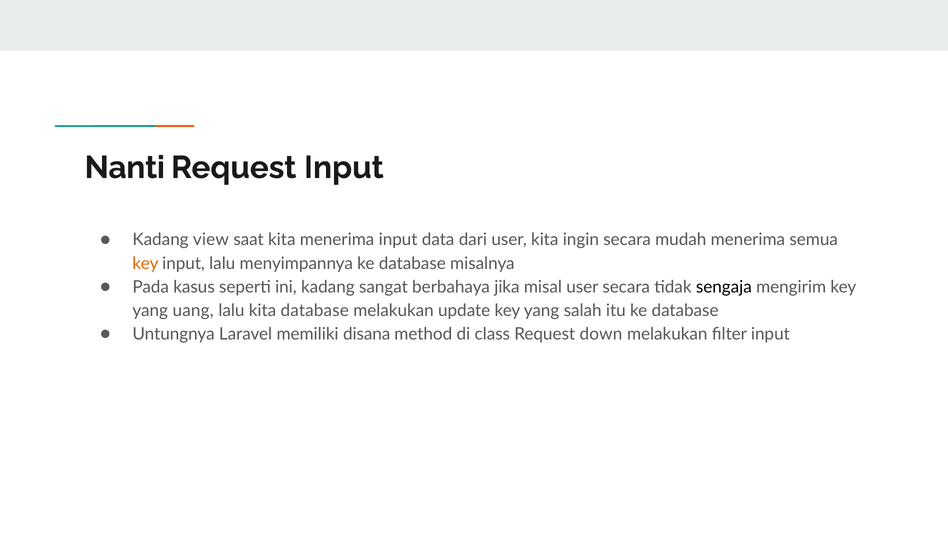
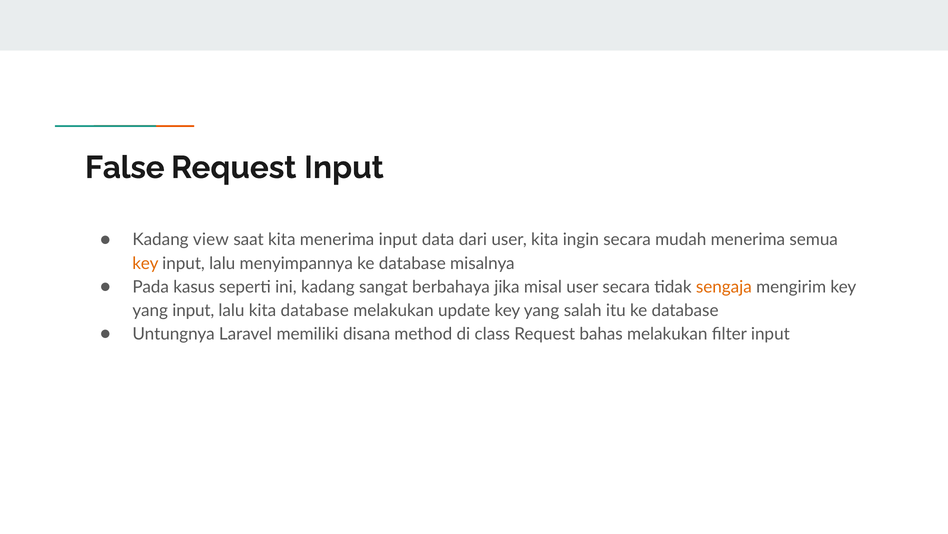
Nanti: Nanti -> False
sengaja colour: black -> orange
yang uang: uang -> input
down: down -> bahas
